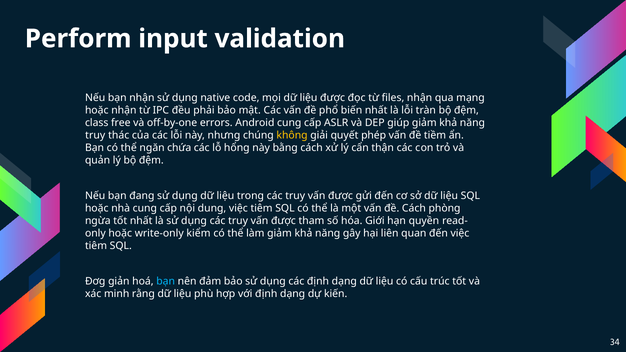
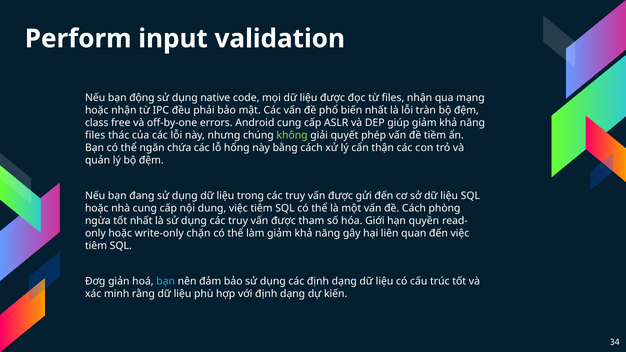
bạn nhận: nhận -> động
truy at (95, 135): truy -> files
không colour: yellow -> light green
kiểm: kiểm -> chặn
